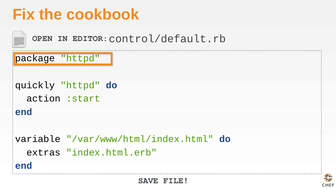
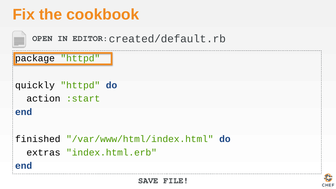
control/default.rb: control/default.rb -> created/default.rb
variable: variable -> finished
